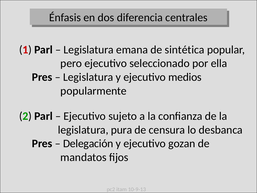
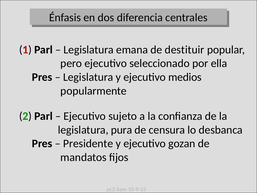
sintética: sintética -> destituir
Delegación: Delegación -> Presidente
